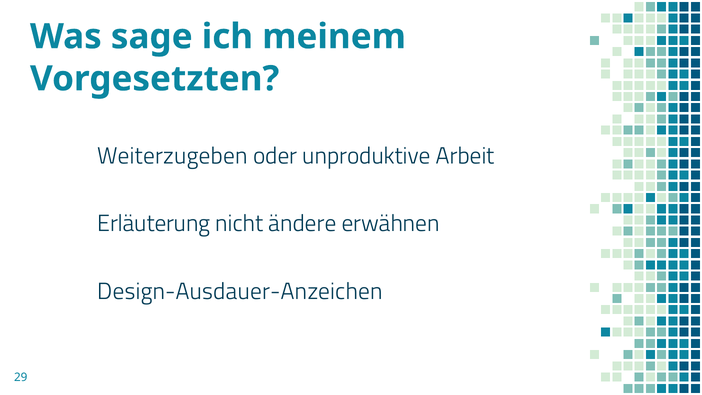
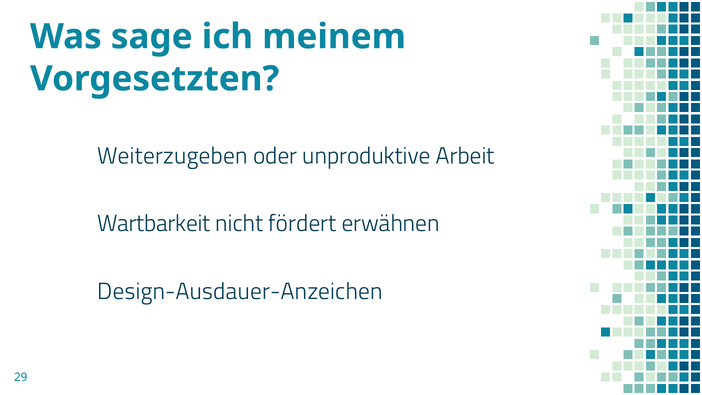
Erläuterung: Erläuterung -> Wartbarkeit
ändere: ändere -> fördert
